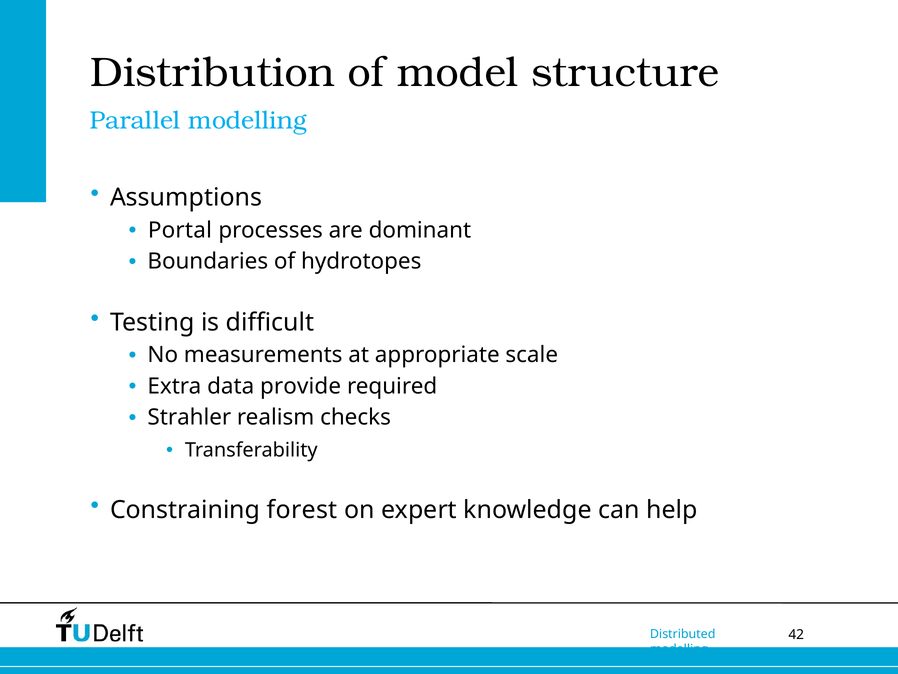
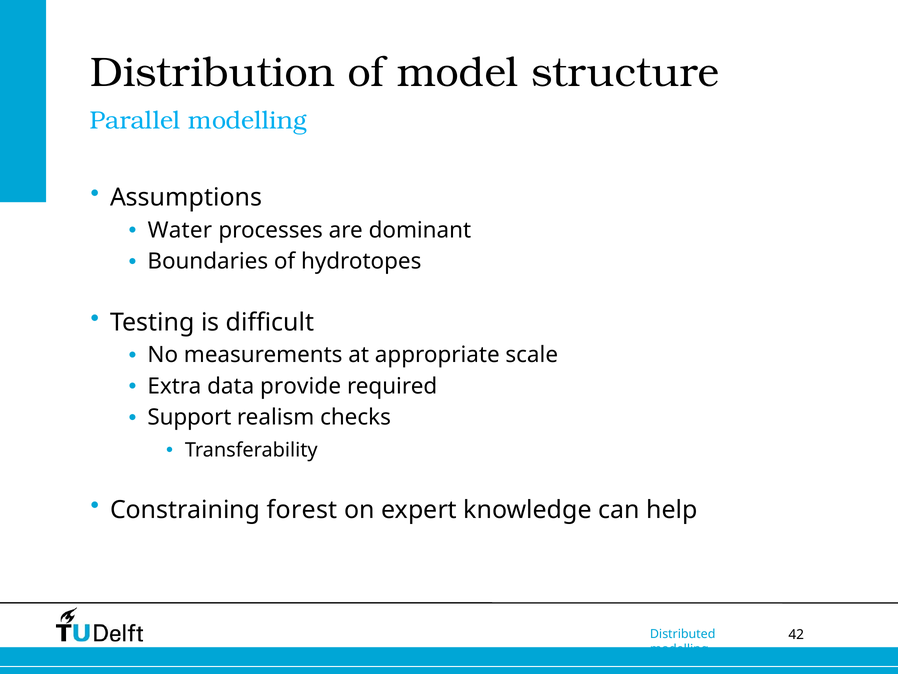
Portal: Portal -> Water
Strahler: Strahler -> Support
